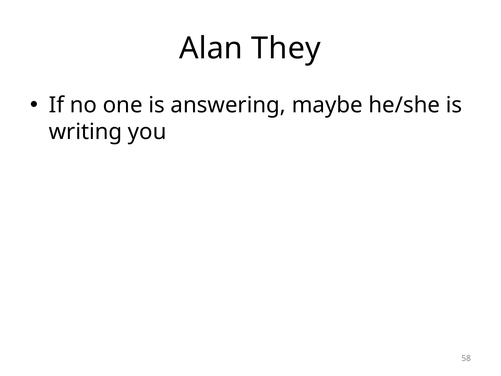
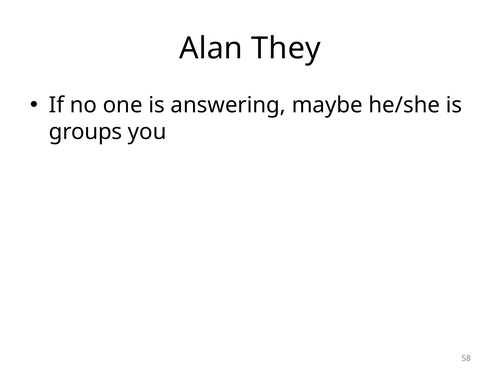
writing: writing -> groups
